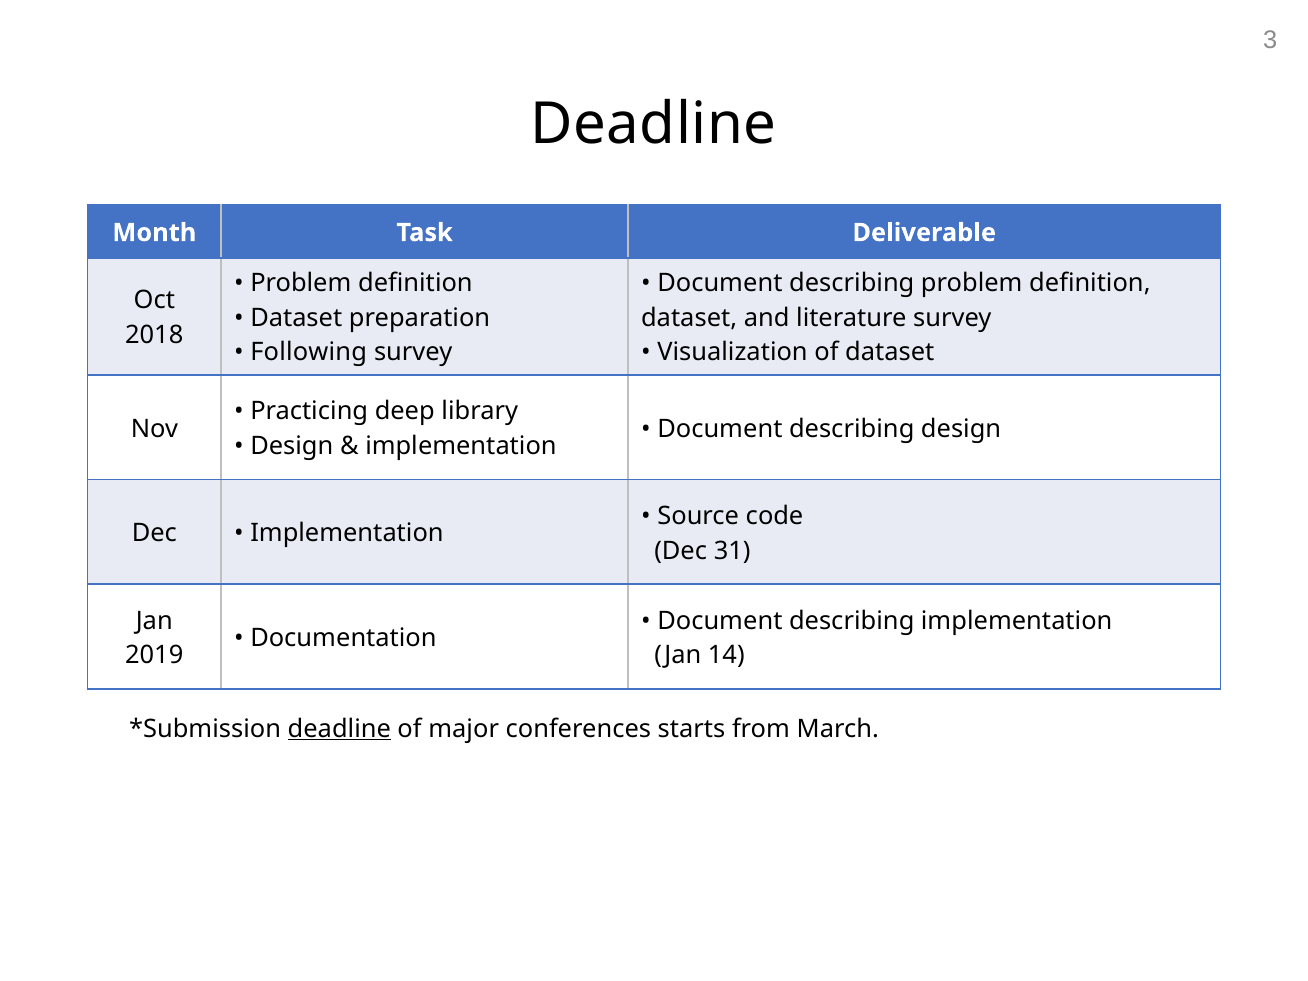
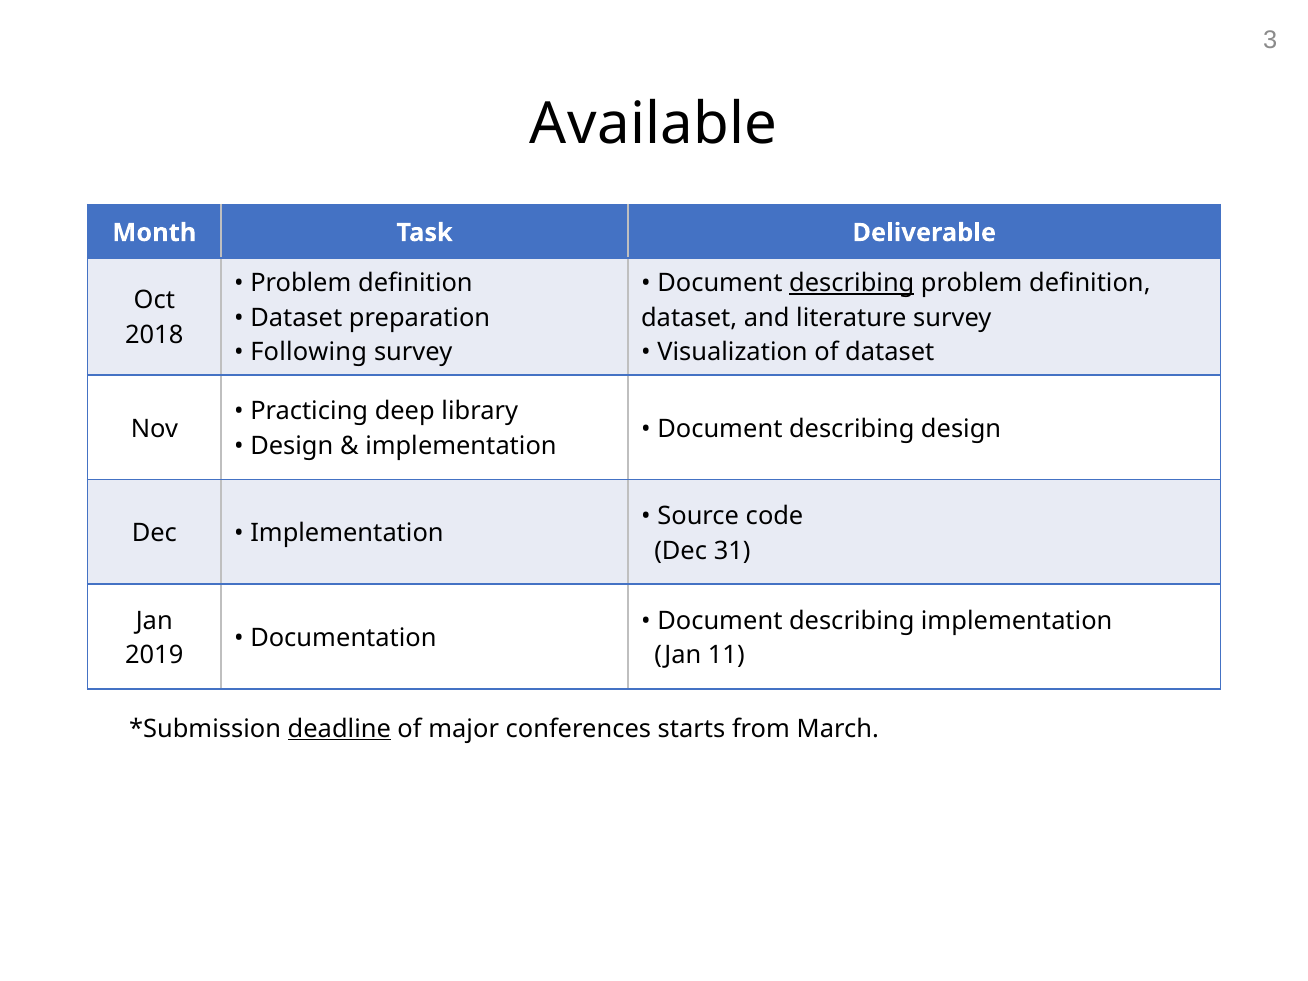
Deadline at (654, 124): Deadline -> Available
describing at (852, 283) underline: none -> present
14: 14 -> 11
